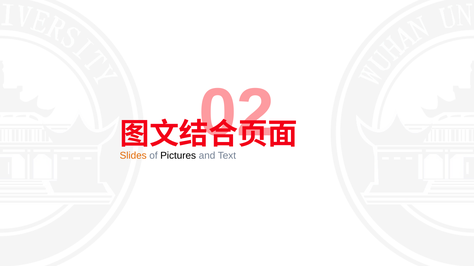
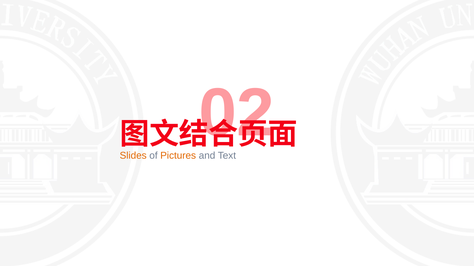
Pictures colour: black -> orange
